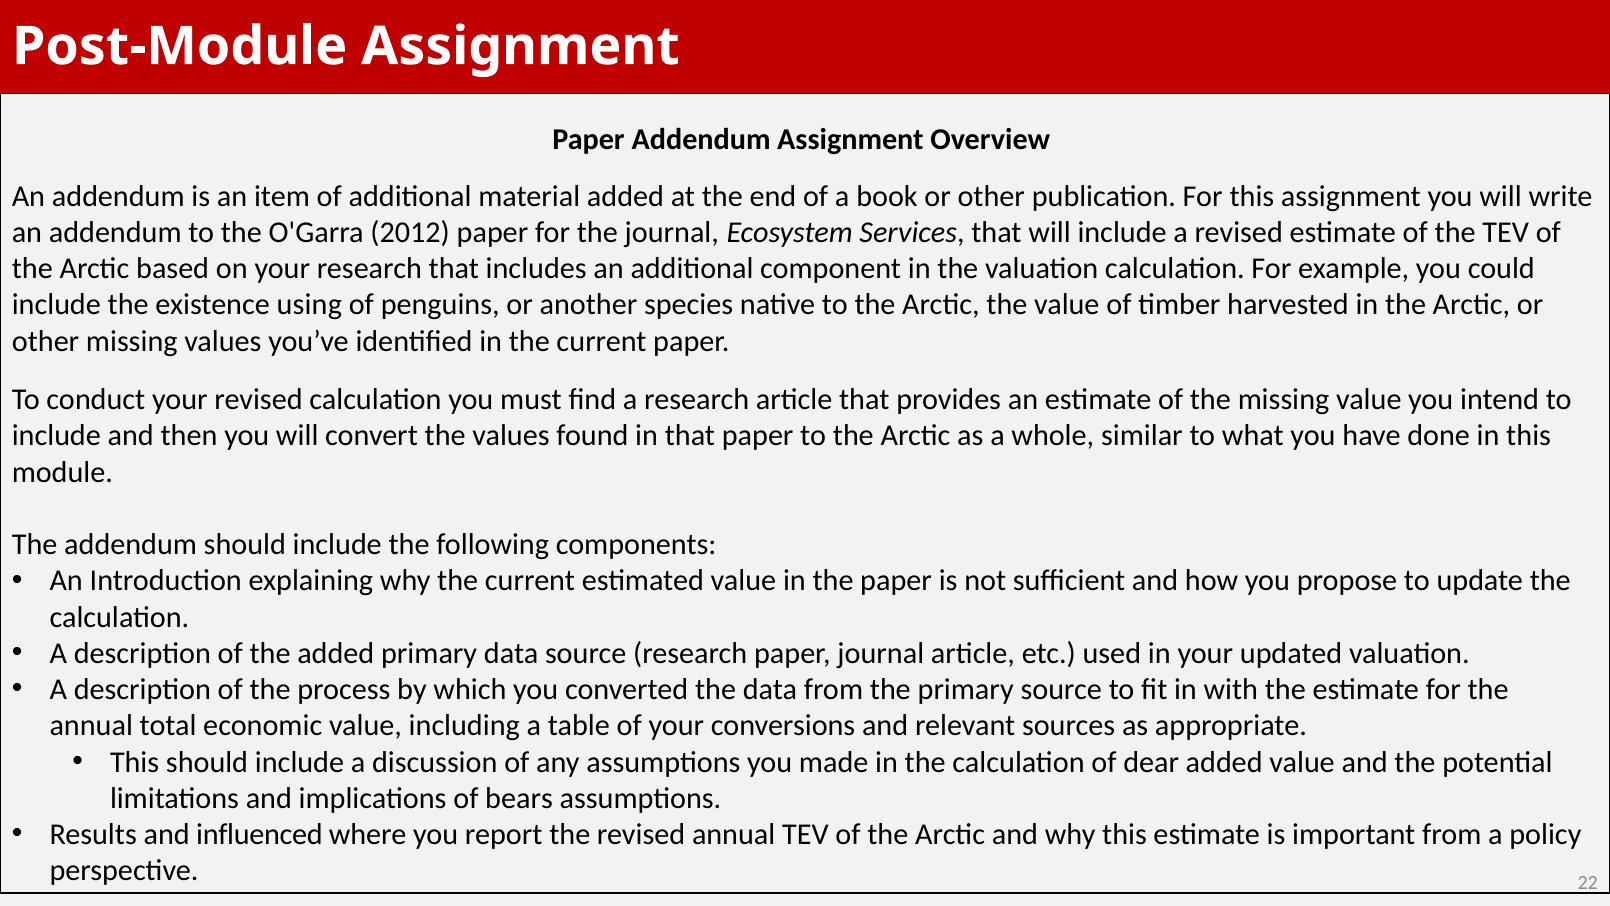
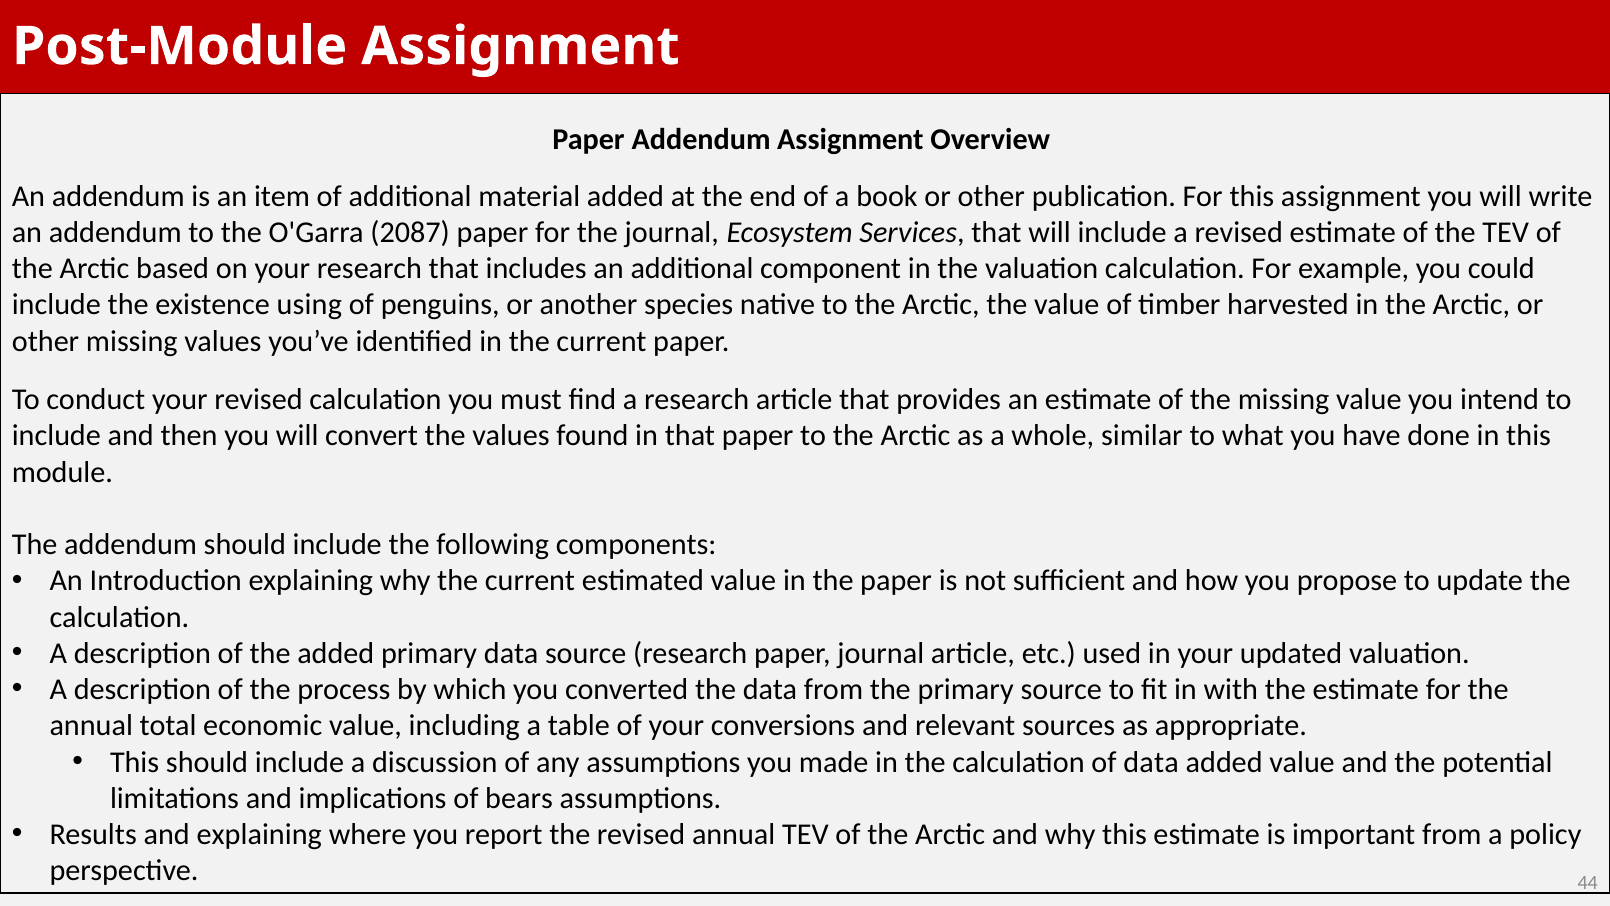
2012: 2012 -> 2087
of dear: dear -> data
and influenced: influenced -> explaining
22: 22 -> 44
